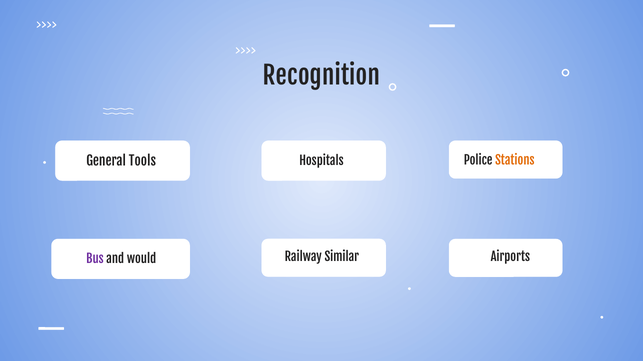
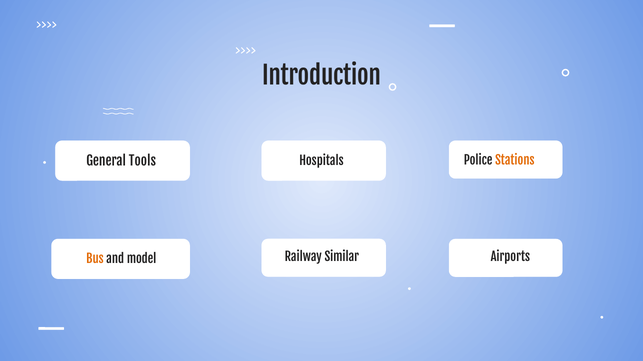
Recognition: Recognition -> Introduction
Bus colour: purple -> orange
would: would -> model
